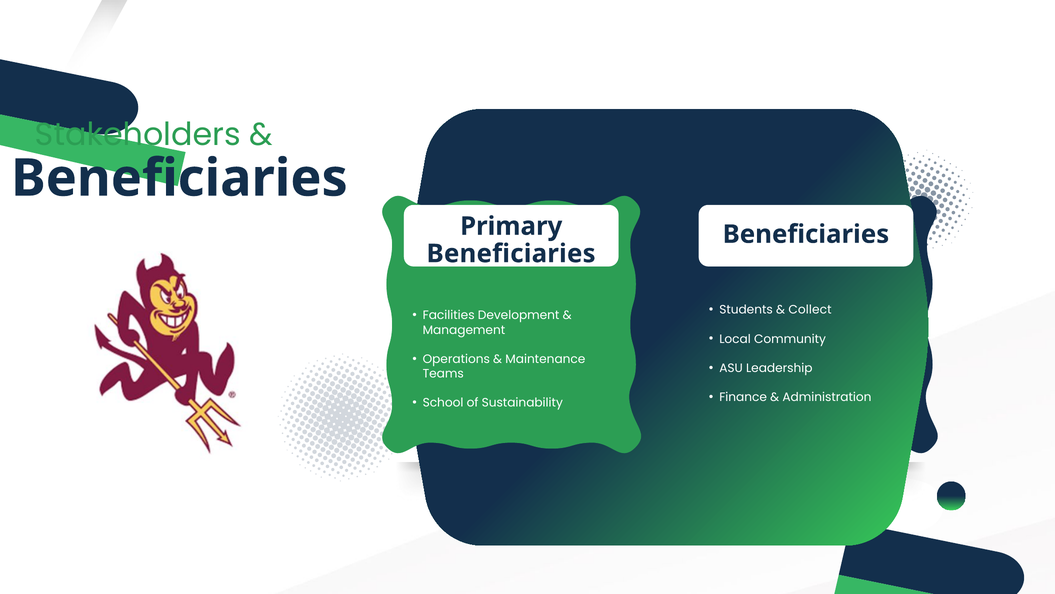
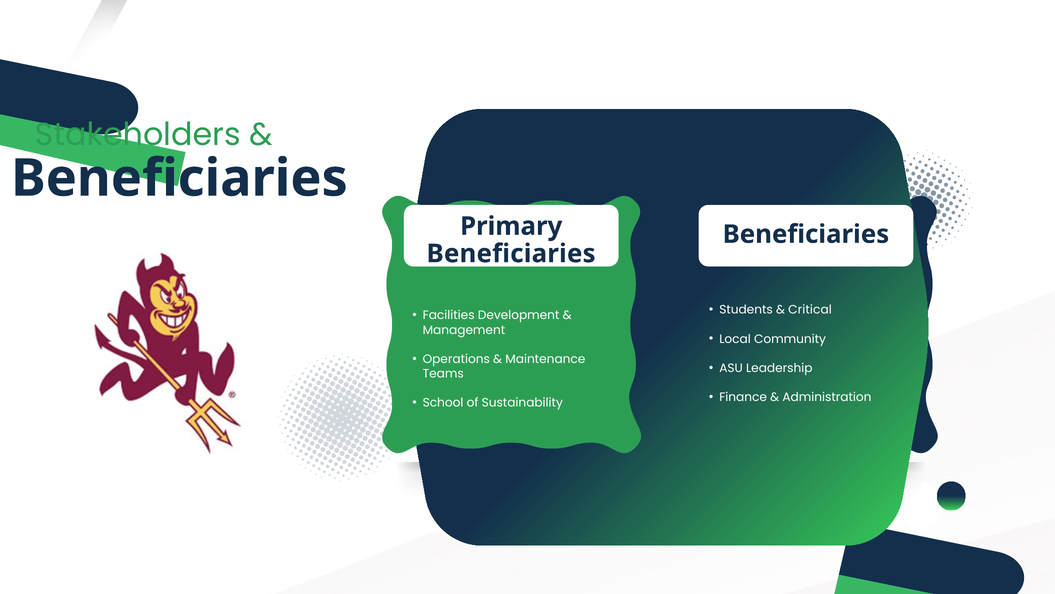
Collect: Collect -> Critical
